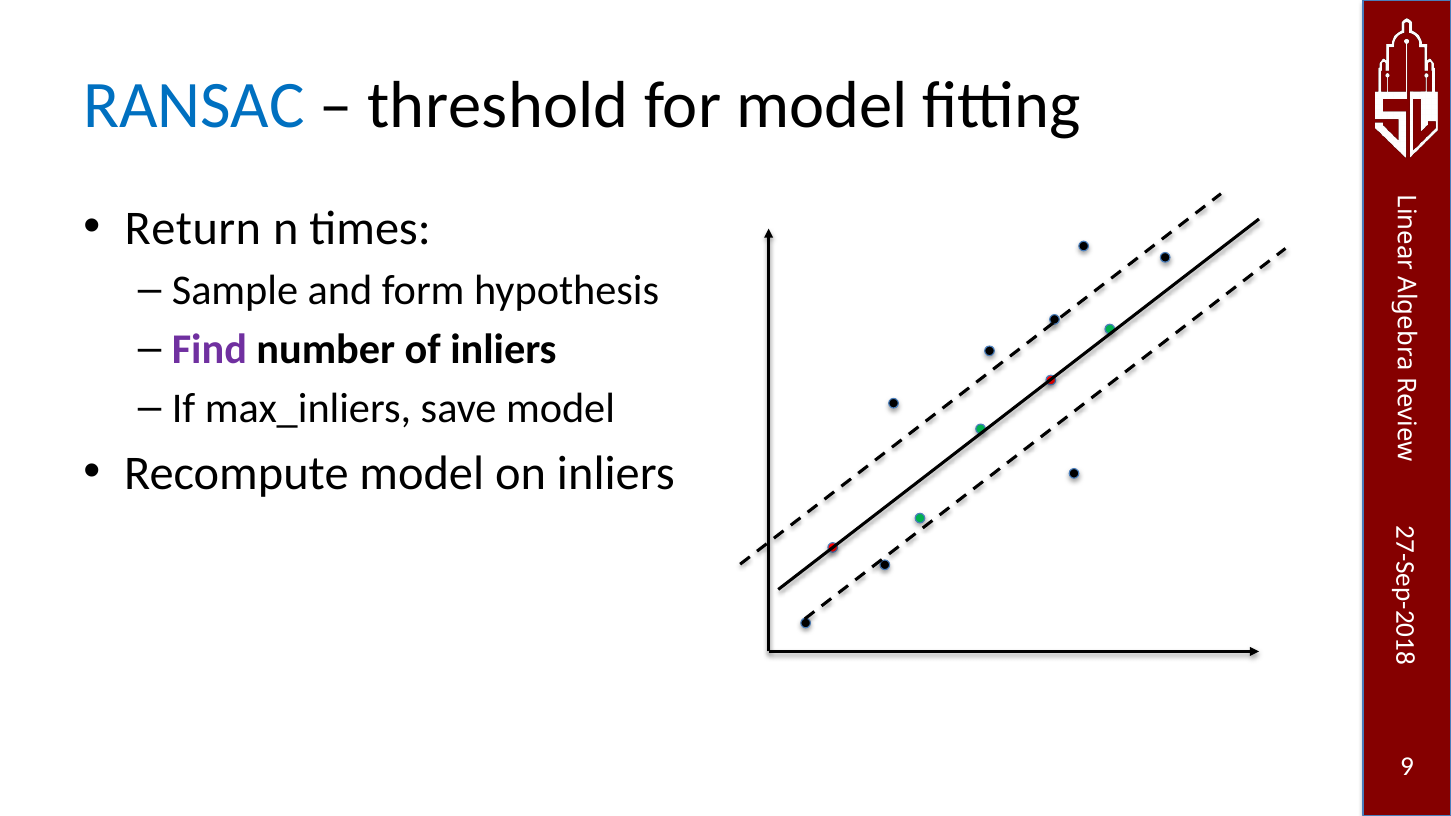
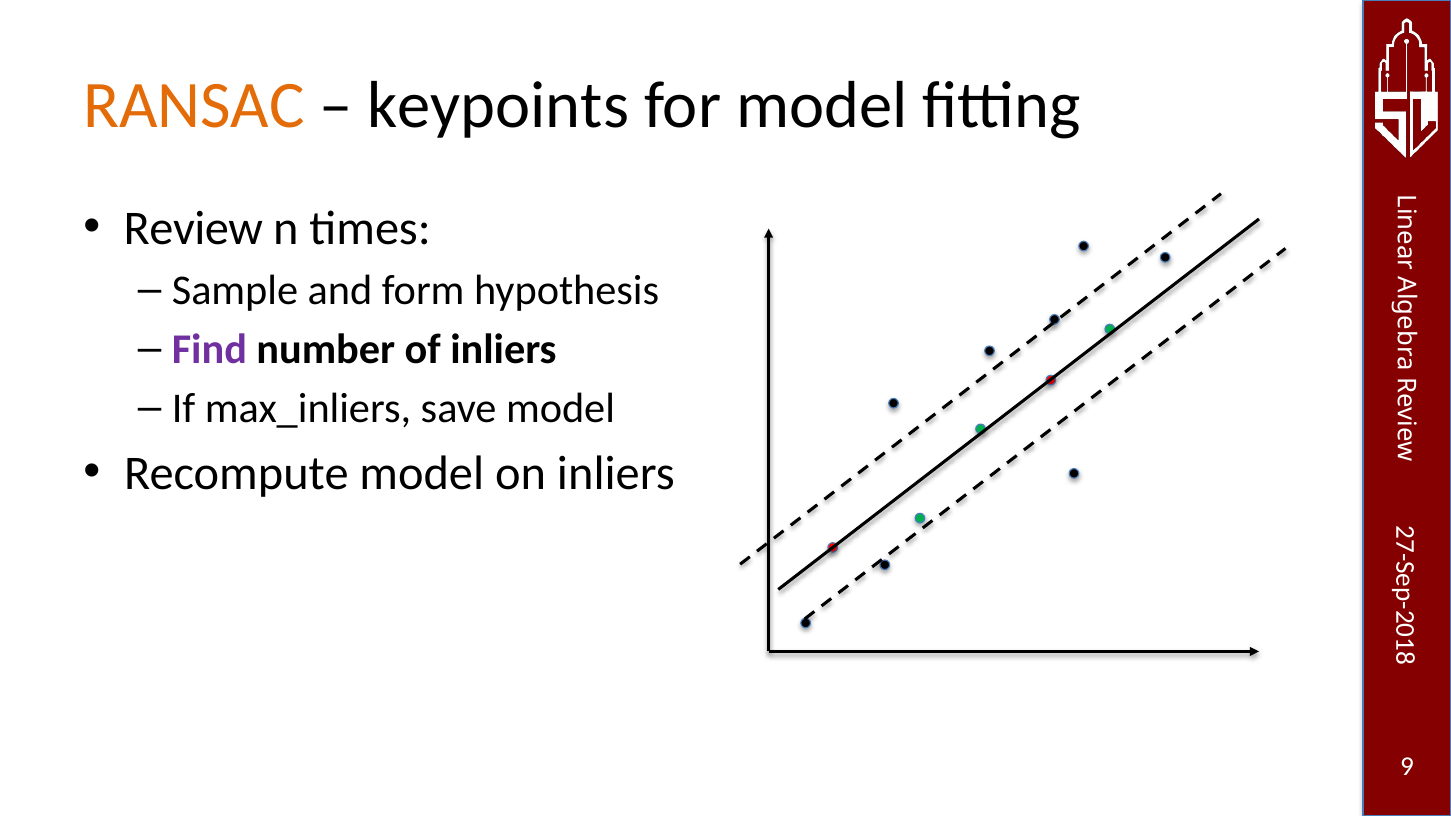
RANSAC colour: blue -> orange
threshold: threshold -> keypoints
Return: Return -> Review
